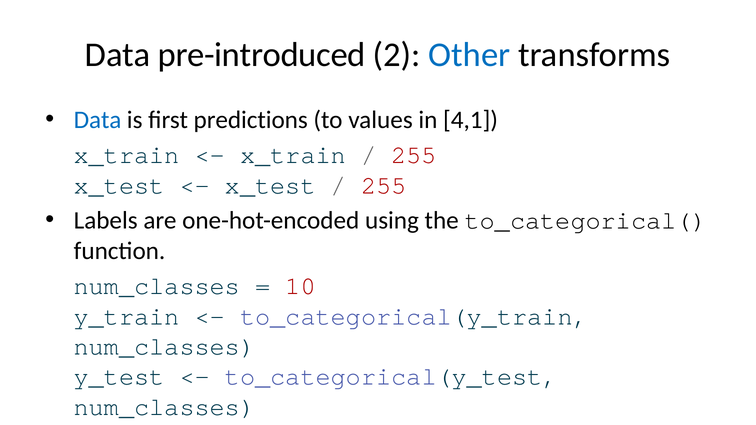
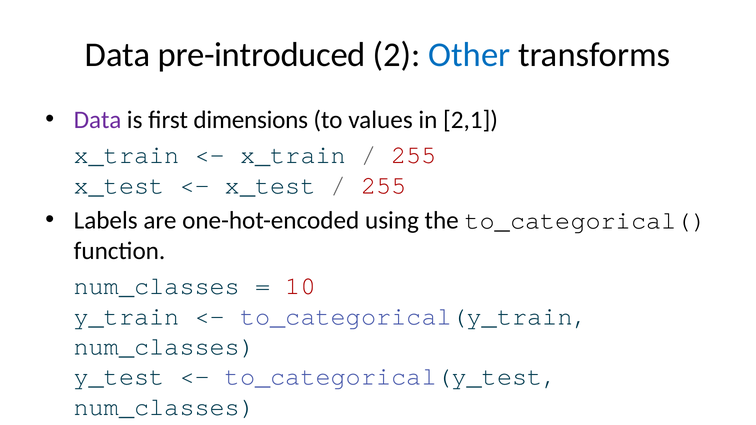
Data at (98, 120) colour: blue -> purple
predictions: predictions -> dimensions
4,1: 4,1 -> 2,1
